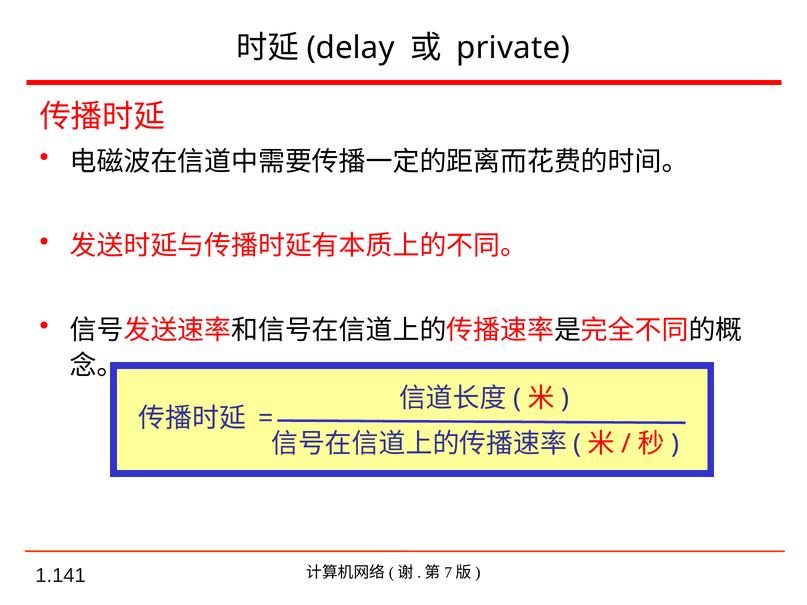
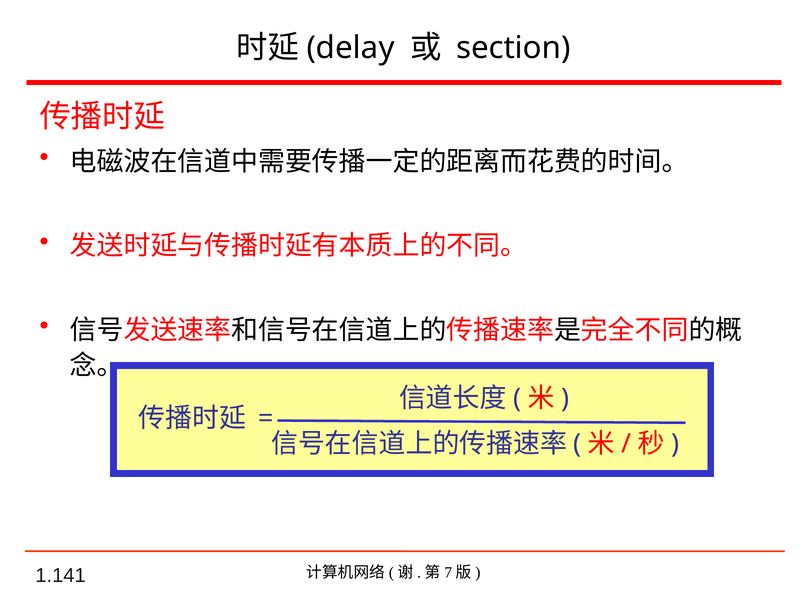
private: private -> section
